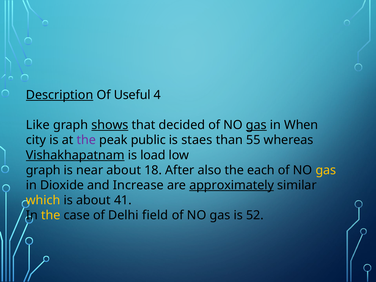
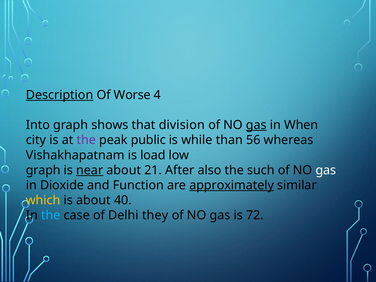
Useful: Useful -> Worse
Like: Like -> Into
shows underline: present -> none
decided: decided -> division
staes: staes -> while
55: 55 -> 56
Vishakhapatnam underline: present -> none
near underline: none -> present
18: 18 -> 21
each: each -> such
gas at (326, 170) colour: yellow -> white
Increase: Increase -> Function
41: 41 -> 40
the at (51, 215) colour: yellow -> light blue
field: field -> they
52: 52 -> 72
